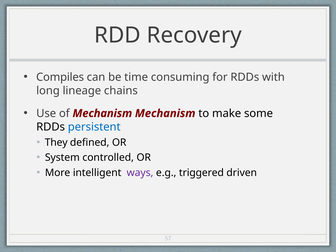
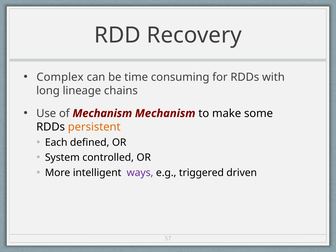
Compiles: Compiles -> Complex
persistent colour: blue -> orange
They: They -> Each
